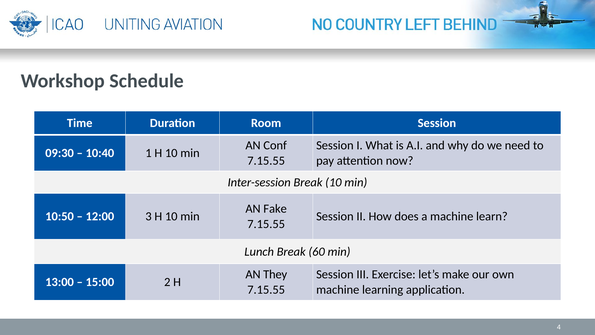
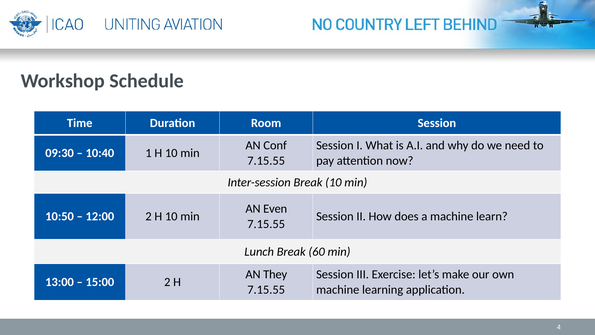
Fake: Fake -> Even
12:00 3: 3 -> 2
